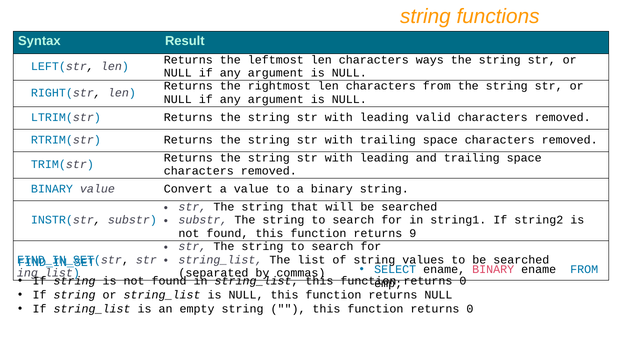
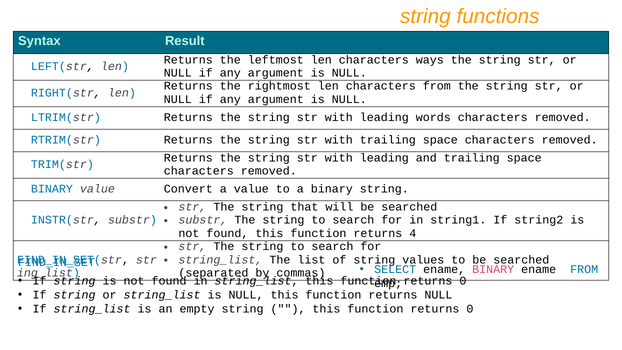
valid: valid -> words
9: 9 -> 4
